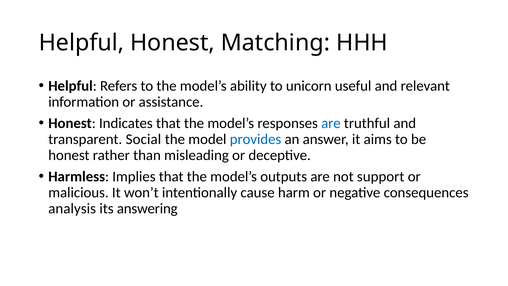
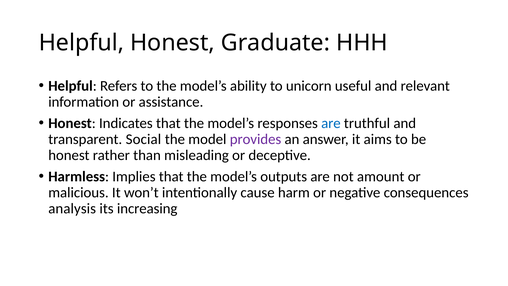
Matching: Matching -> Graduate
provides colour: blue -> purple
support: support -> amount
answering: answering -> increasing
